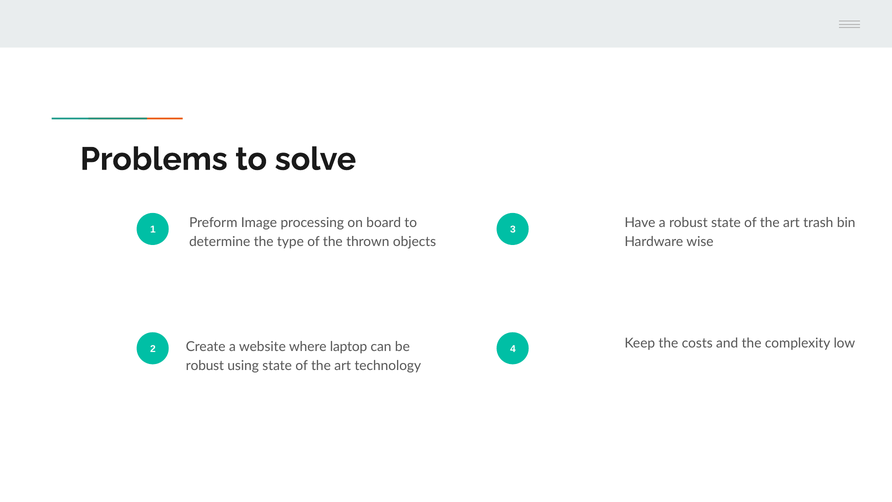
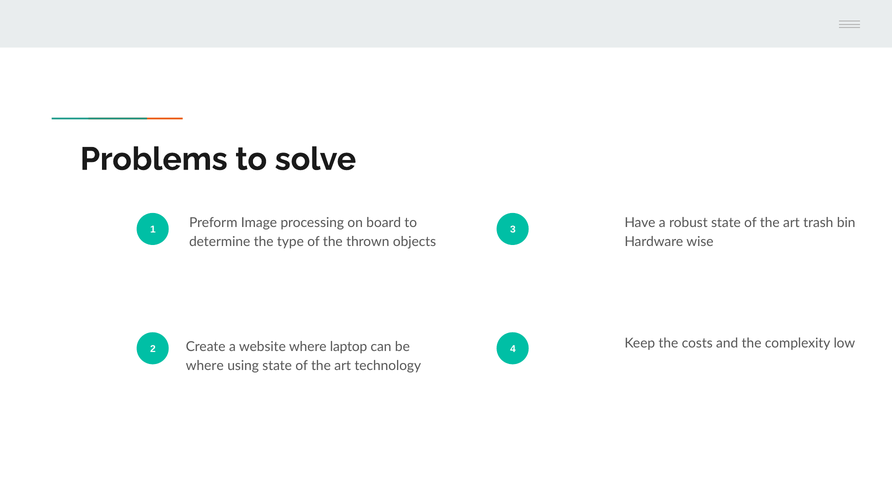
robust at (205, 366): robust -> where
